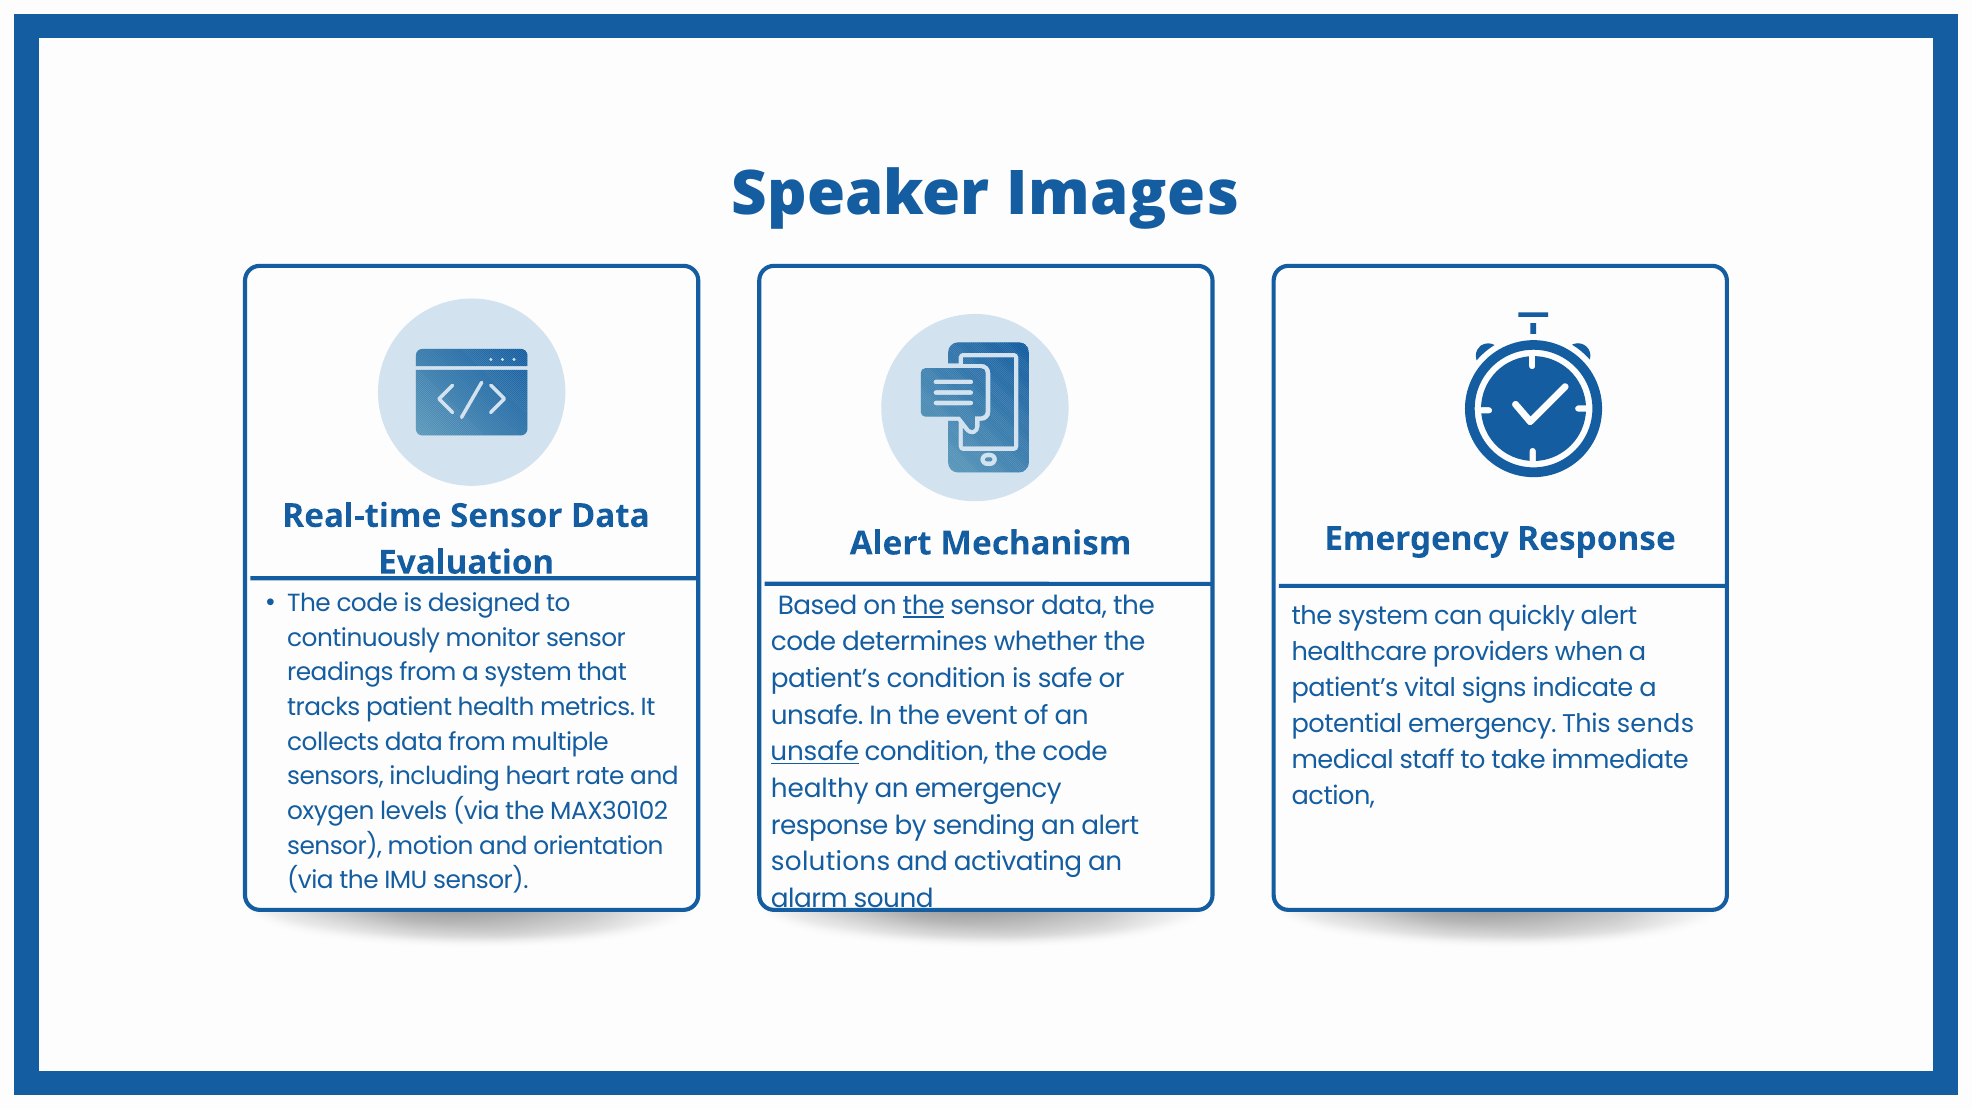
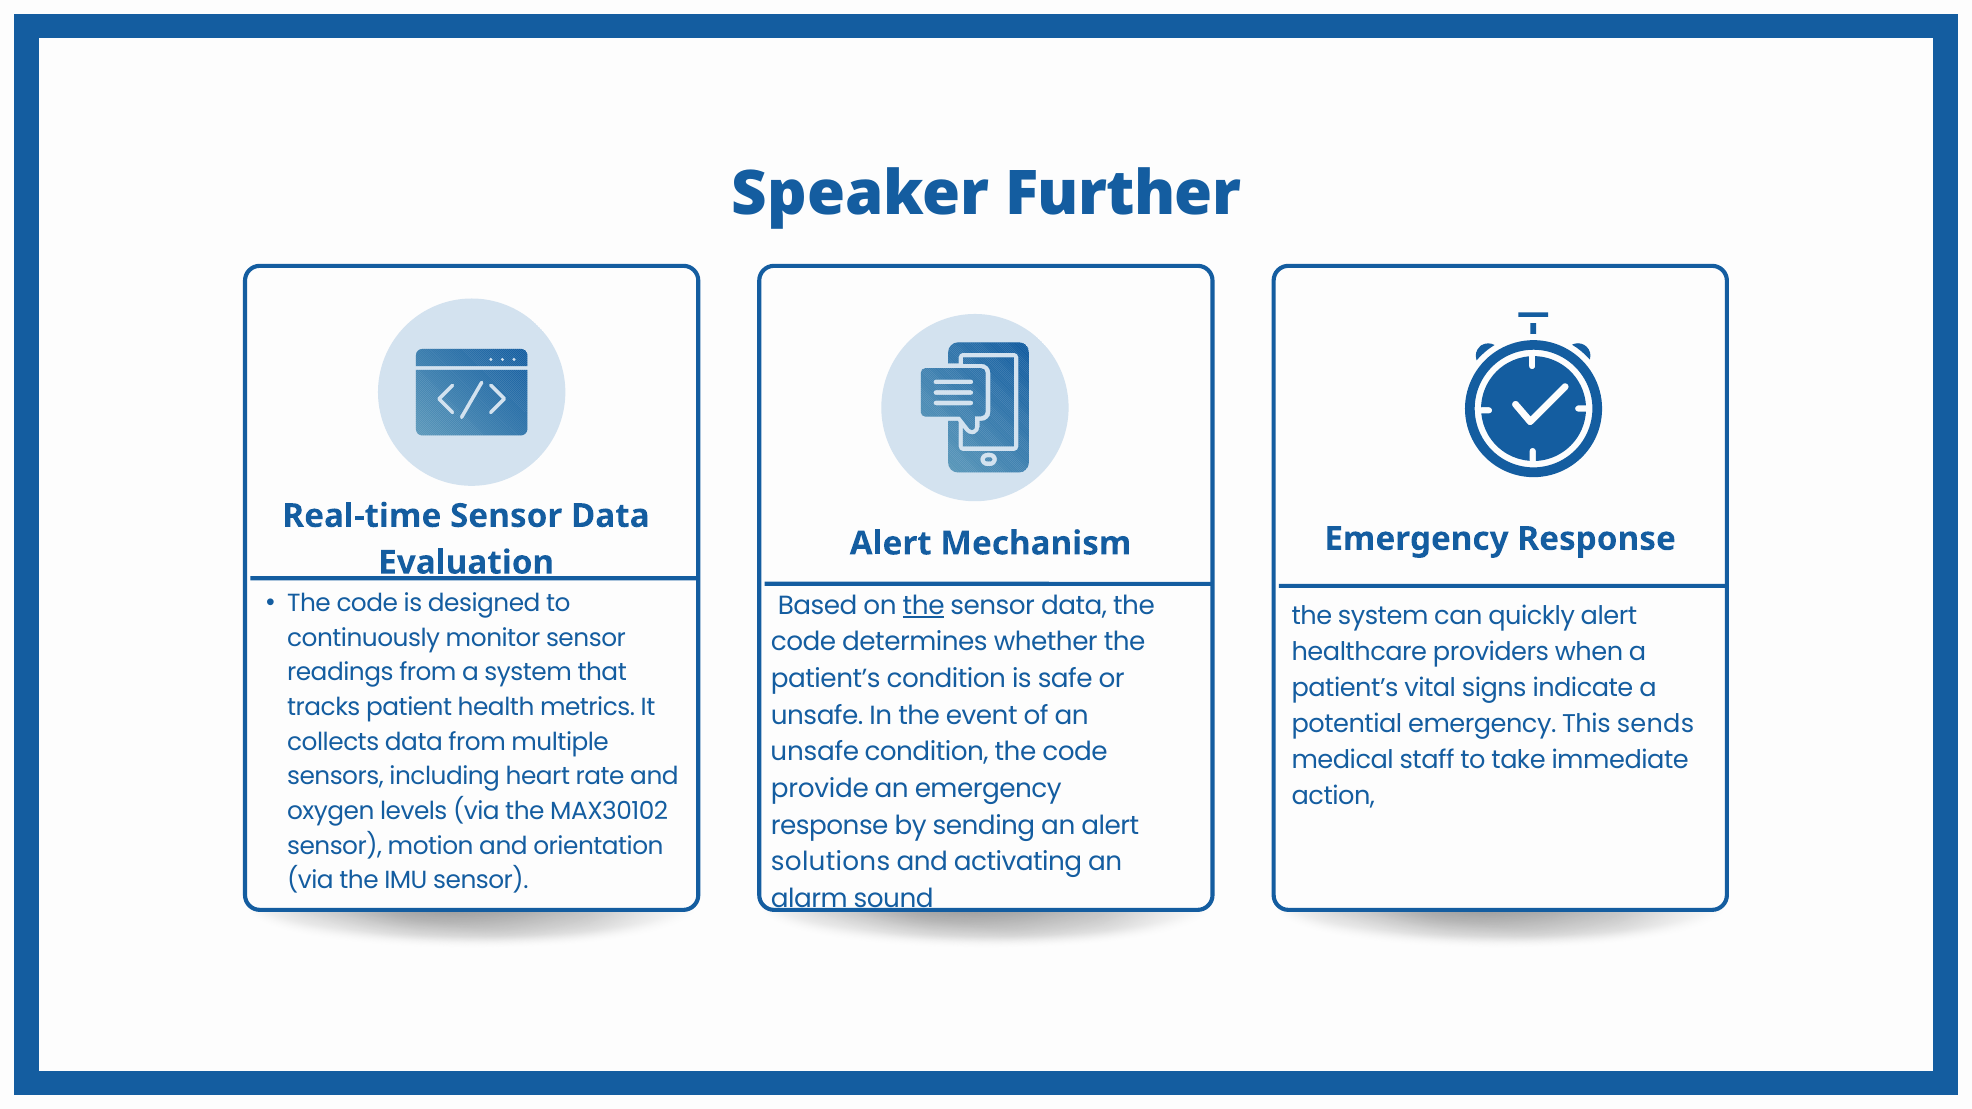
Images: Images -> Further
unsafe at (815, 752) underline: present -> none
healthy: healthy -> provide
